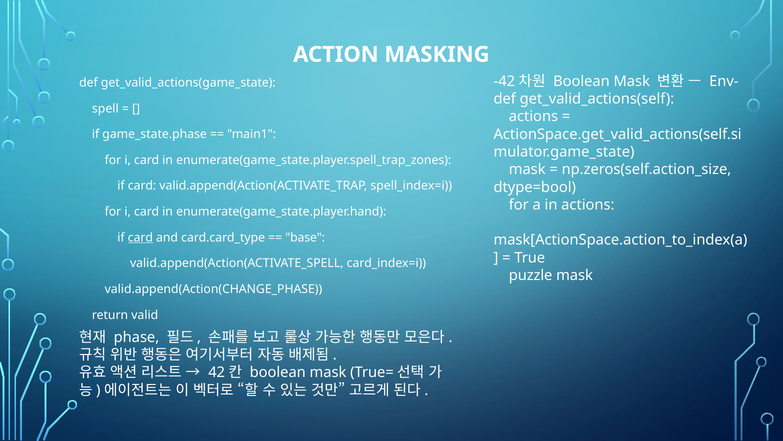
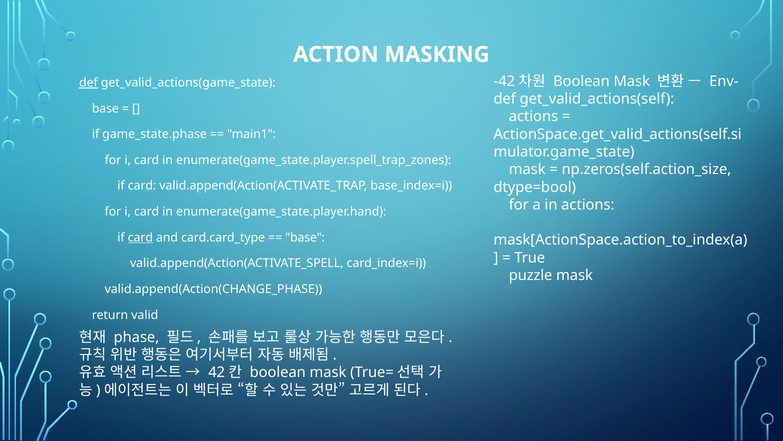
def at (88, 83) underline: none -> present
spell at (105, 108): spell -> base
spell_index=i: spell_index=i -> base_index=i
